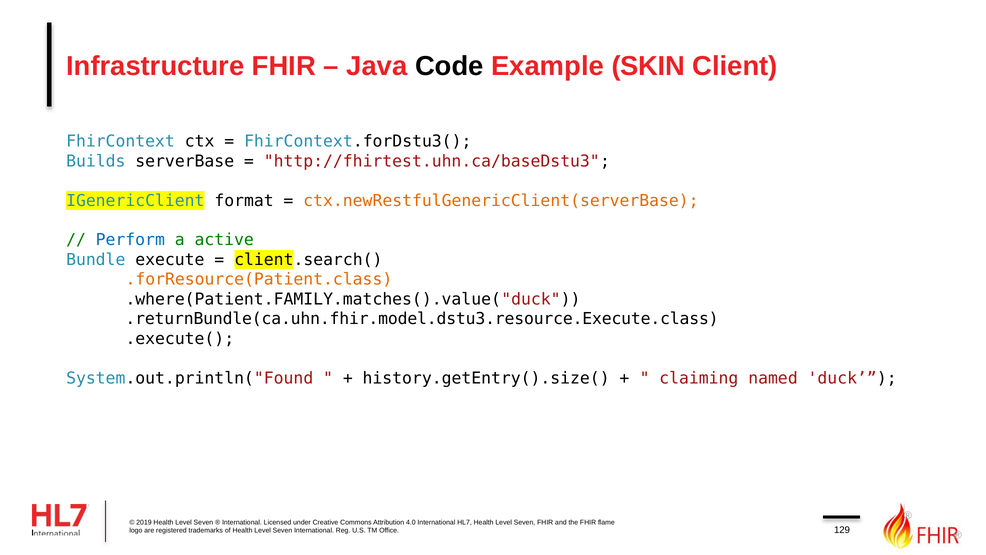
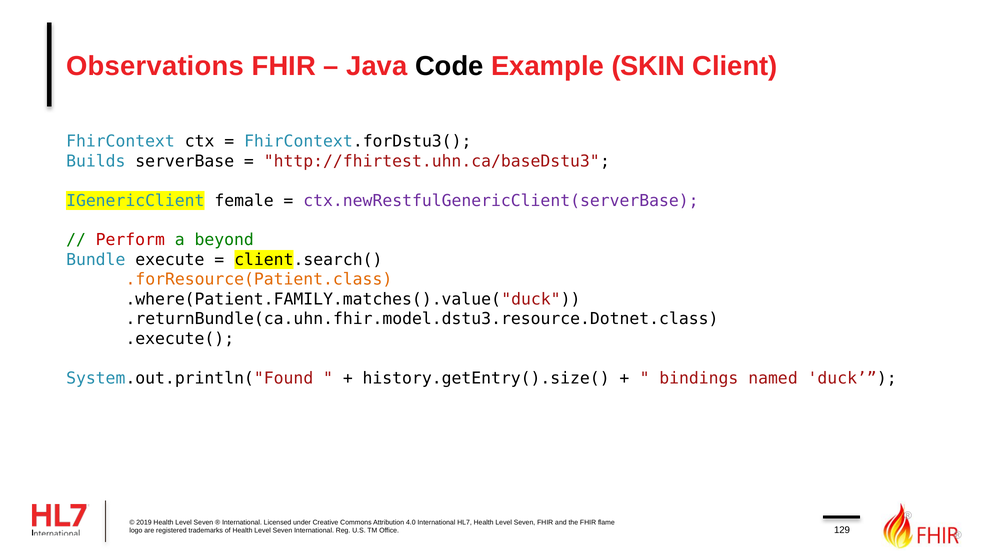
Infrastructure: Infrastructure -> Observations
format: format -> female
ctx.newRestfulGenericClient(serverBase colour: orange -> purple
Perform colour: blue -> red
active: active -> beyond
.returnBundle(ca.uhn.fhir.model.dstu3.resource.Execute.class: .returnBundle(ca.uhn.fhir.model.dstu3.resource.Execute.class -> .returnBundle(ca.uhn.fhir.model.dstu3.resource.Dotnet.class
claiming: claiming -> bindings
